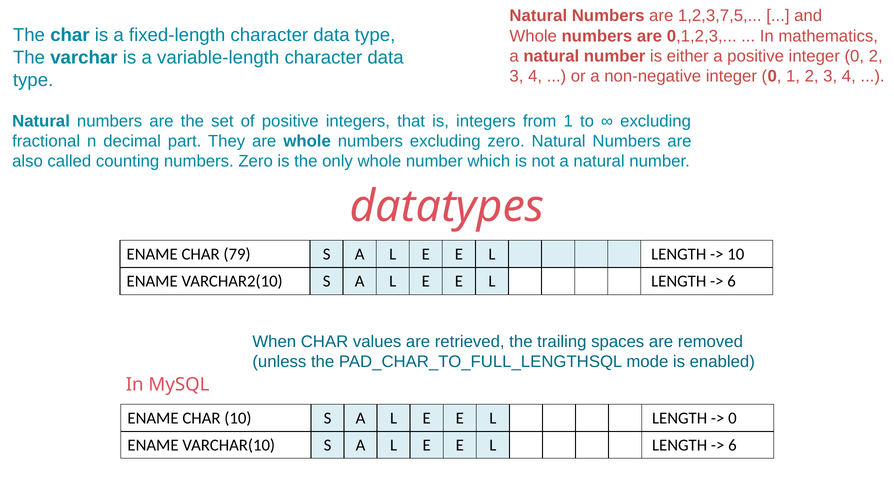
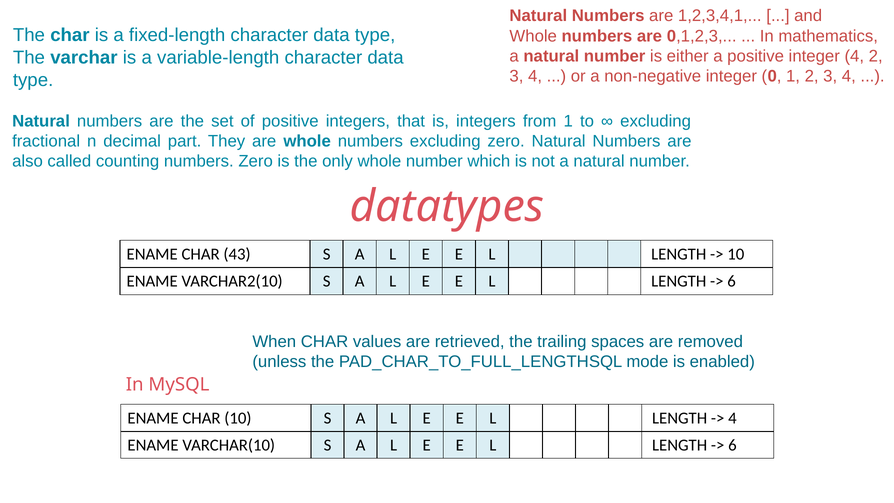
1,2,3,7,5: 1,2,3,7,5 -> 1,2,3,4,1
positive integer 0: 0 -> 4
79: 79 -> 43
0 at (732, 418): 0 -> 4
